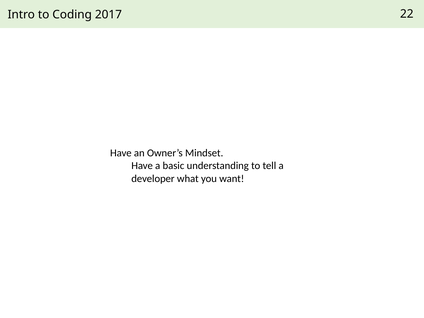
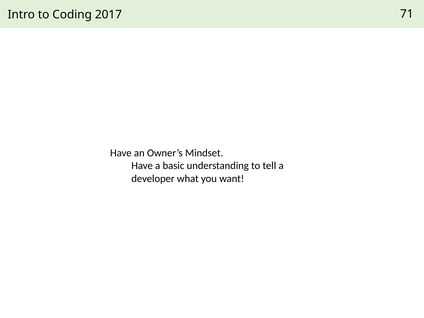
22: 22 -> 71
